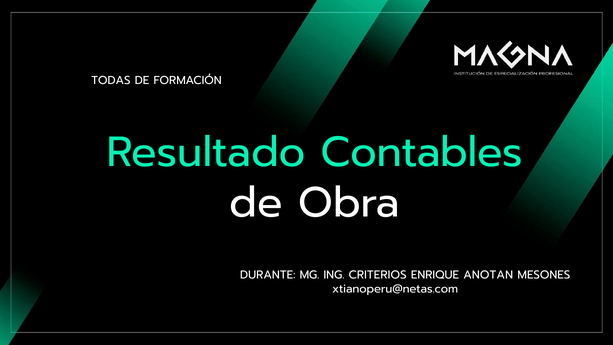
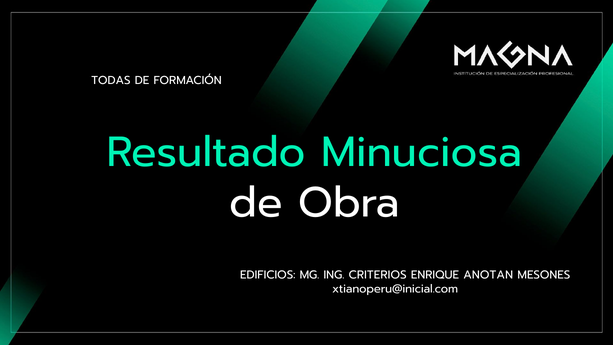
Contables: Contables -> Minuciosa
DURANTE: DURANTE -> EDIFICIOS
xtianoperu@netas.com: xtianoperu@netas.com -> xtianoperu@inicial.com
